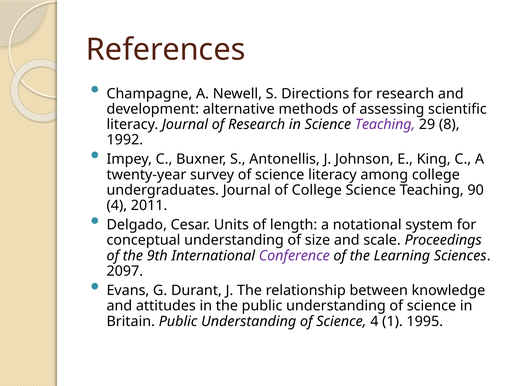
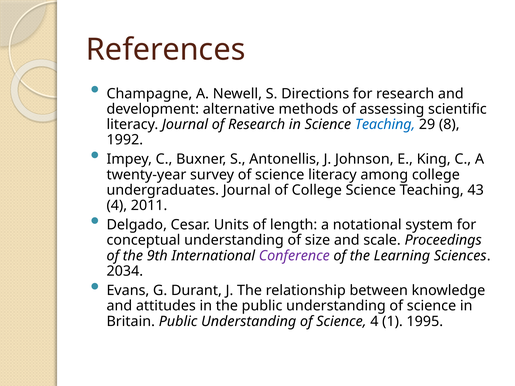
Teaching at (385, 125) colour: purple -> blue
90: 90 -> 43
2097: 2097 -> 2034
